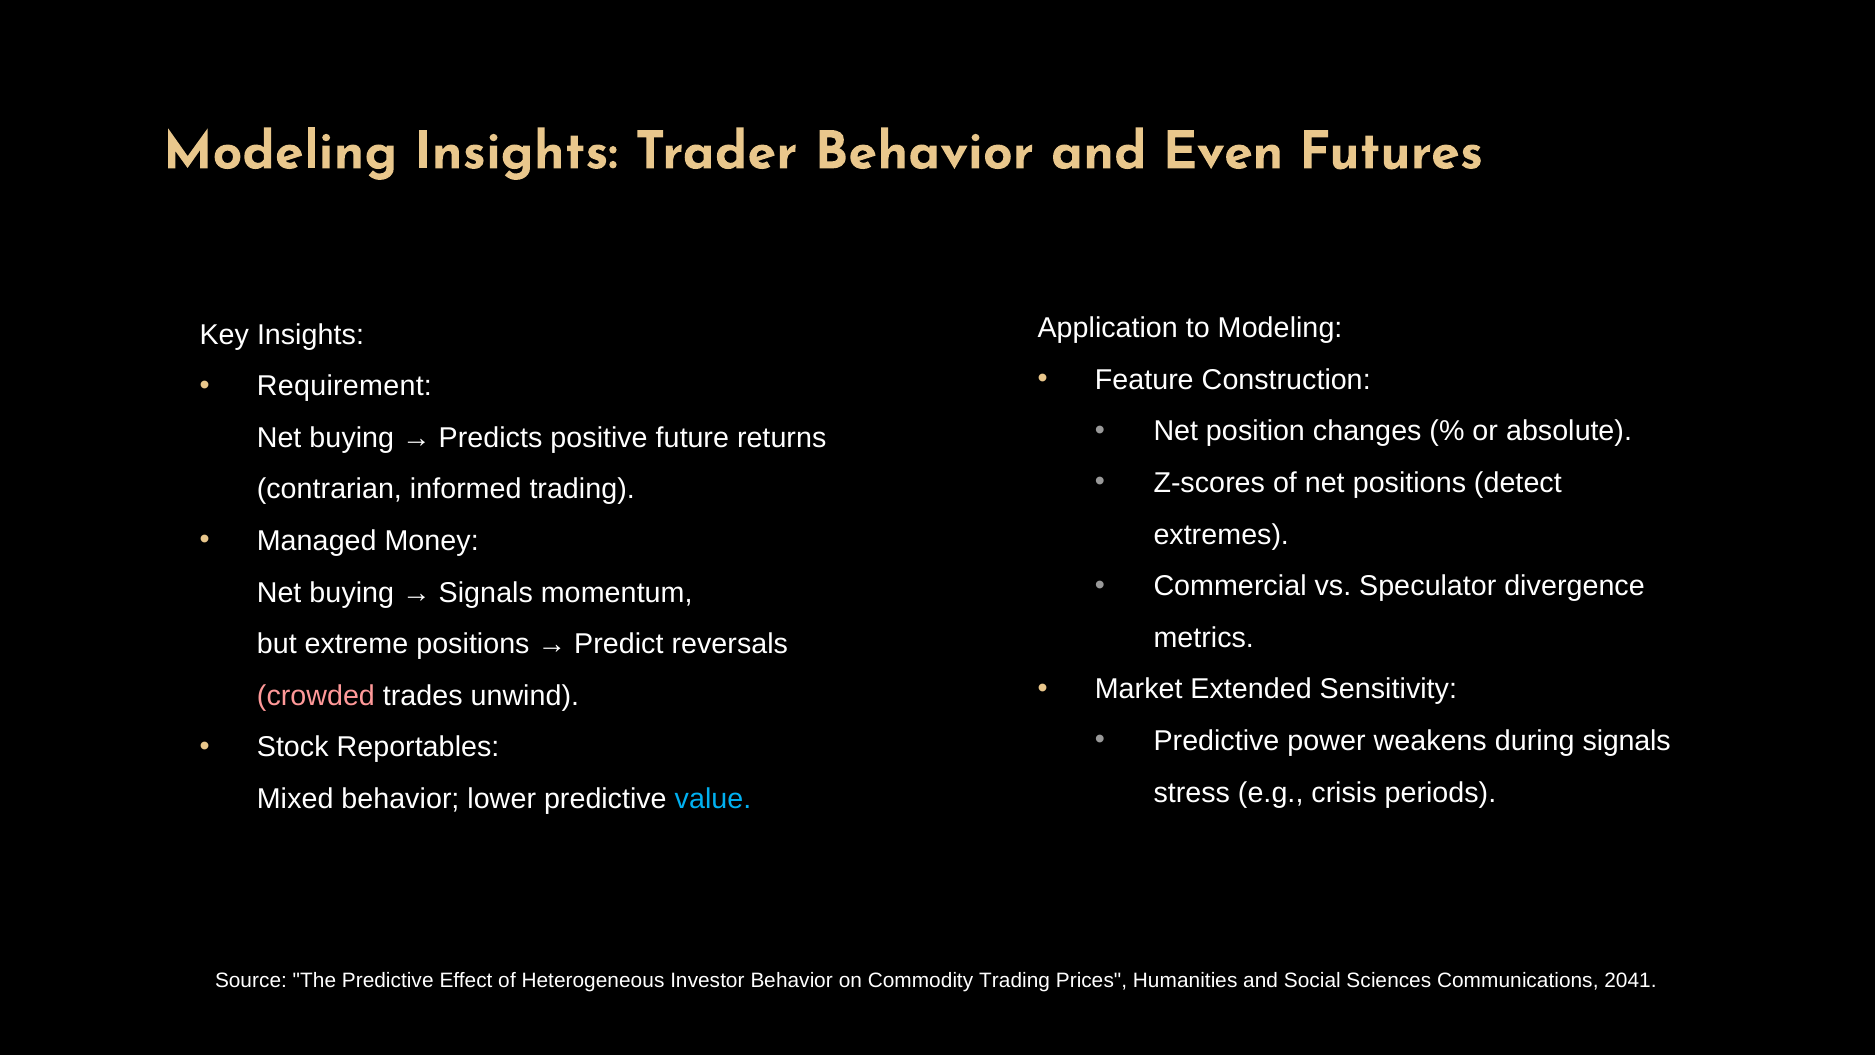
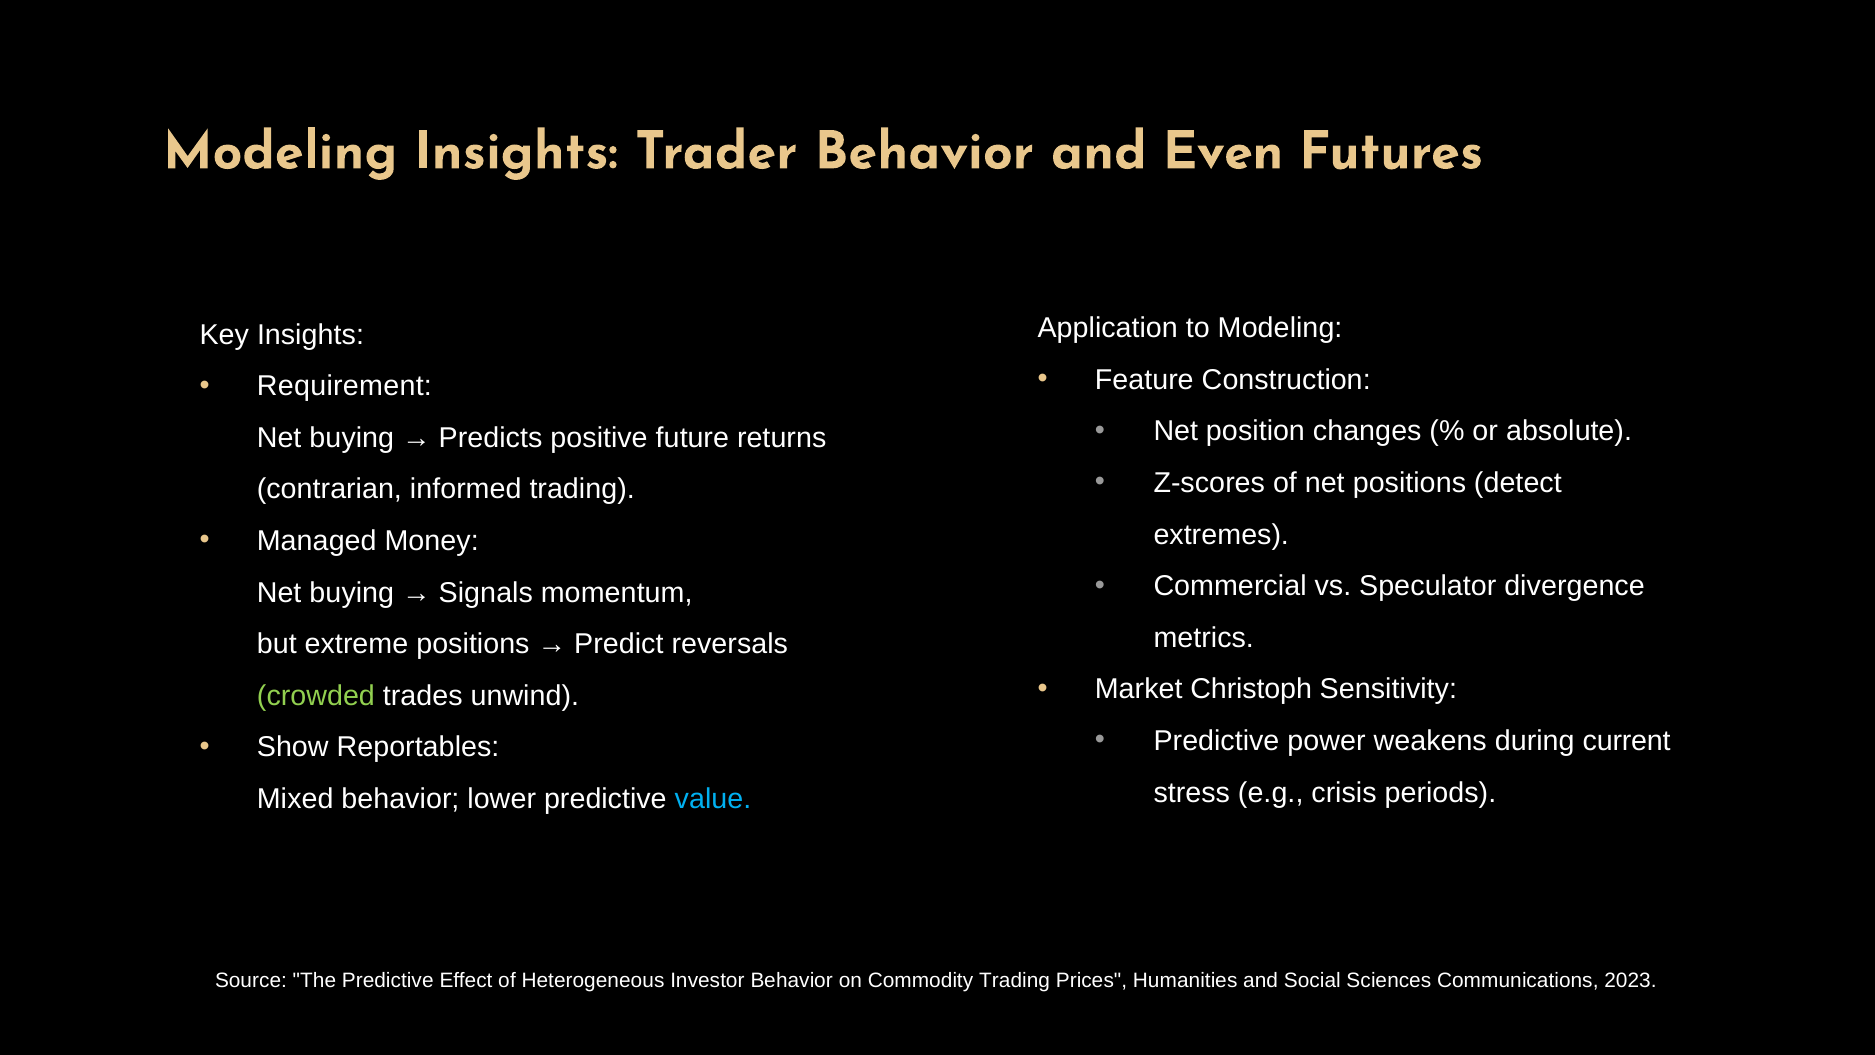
Extended: Extended -> Christoph
crowded colour: pink -> light green
during signals: signals -> current
Stock: Stock -> Show
2041: 2041 -> 2023
